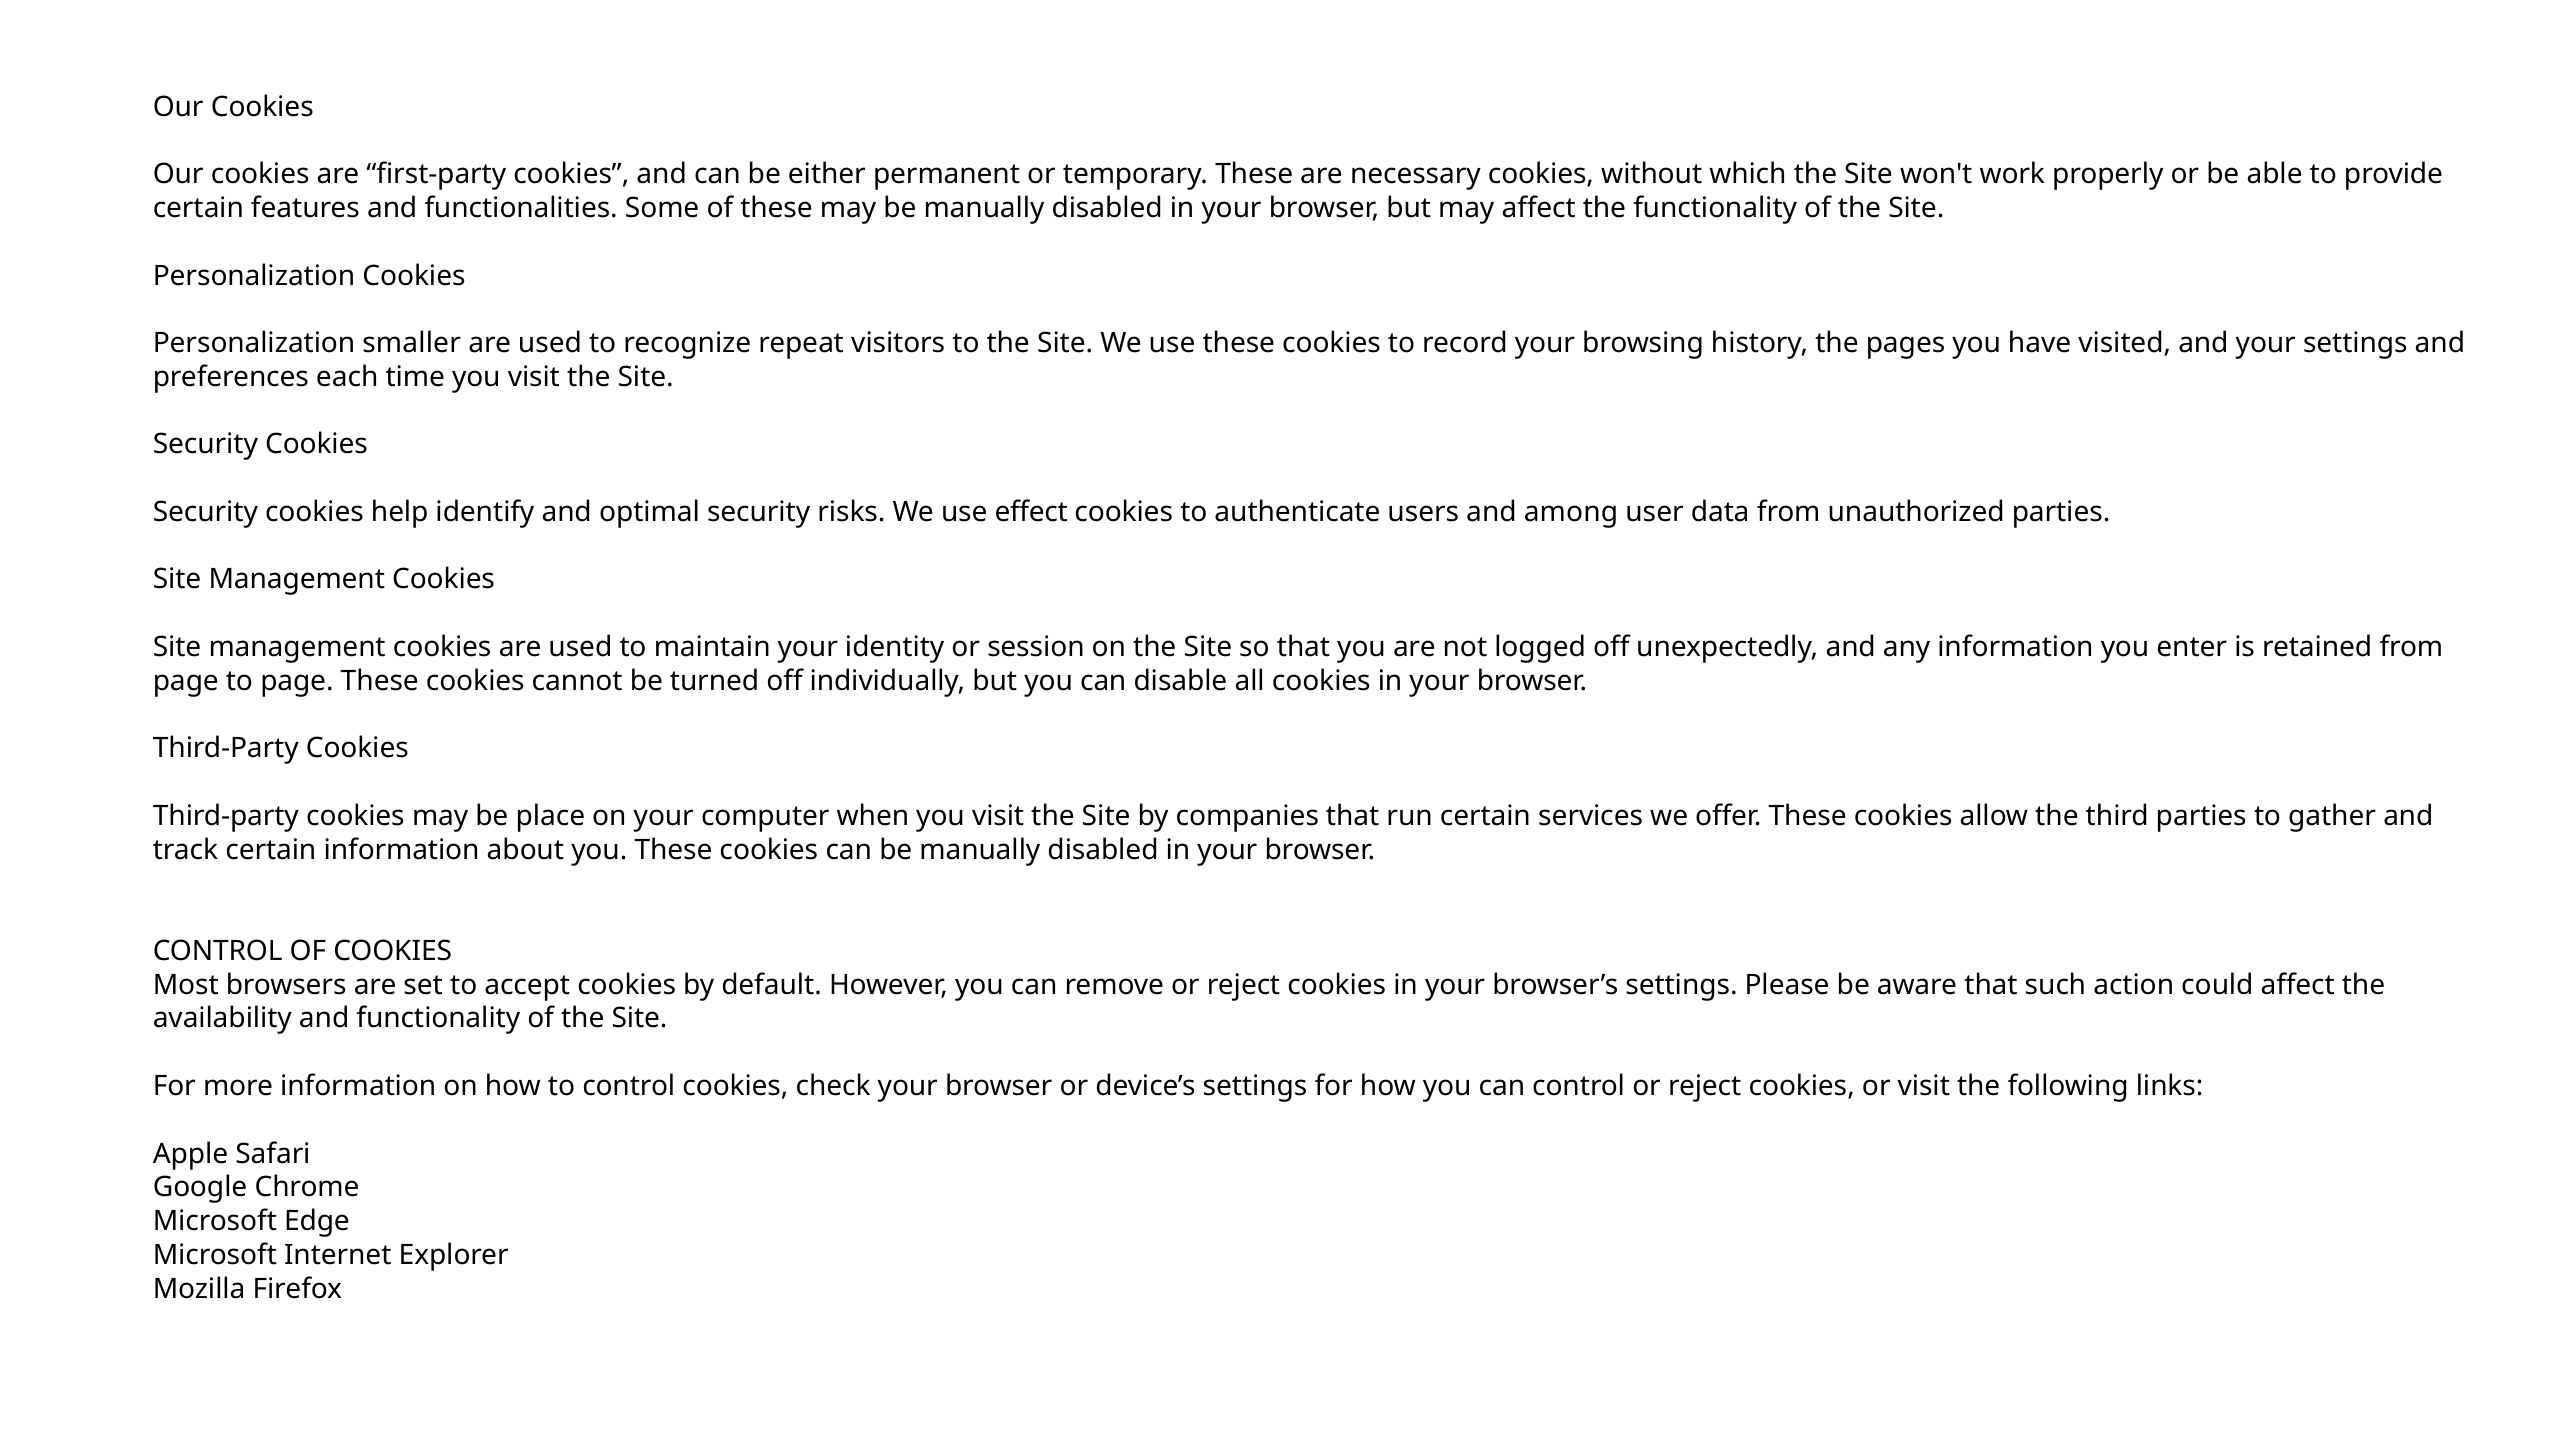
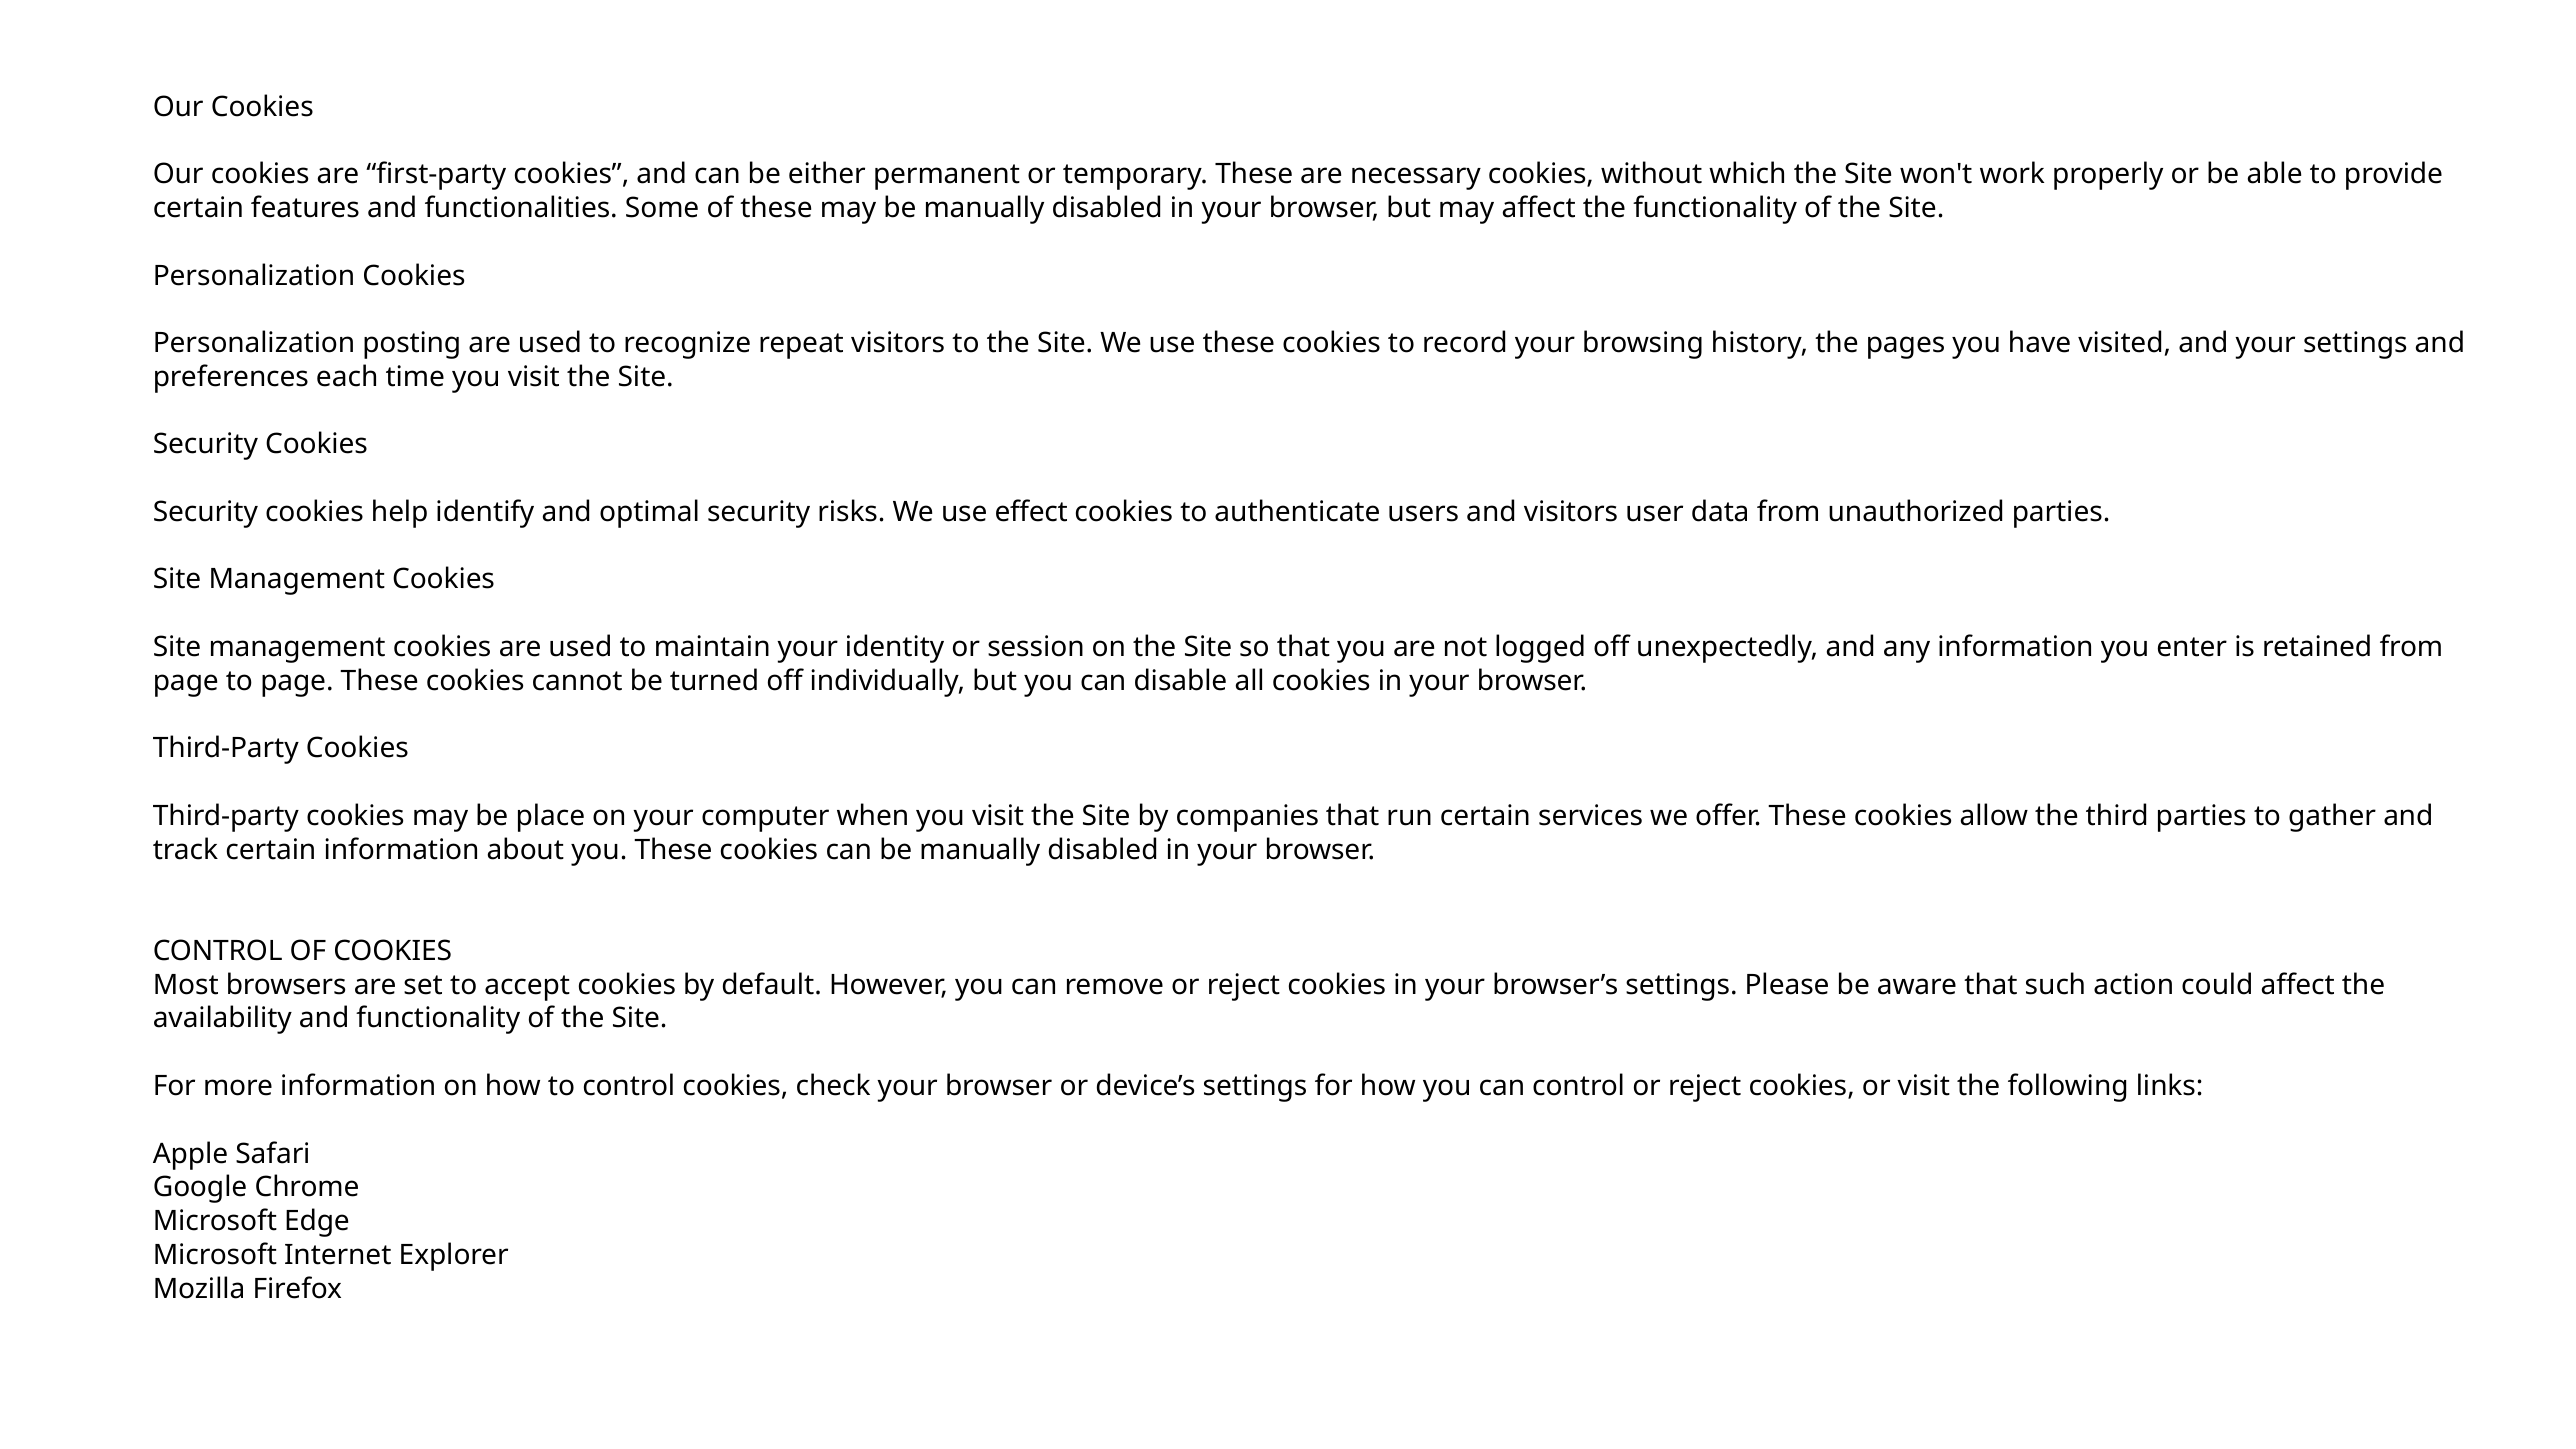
smaller: smaller -> posting
and among: among -> visitors
